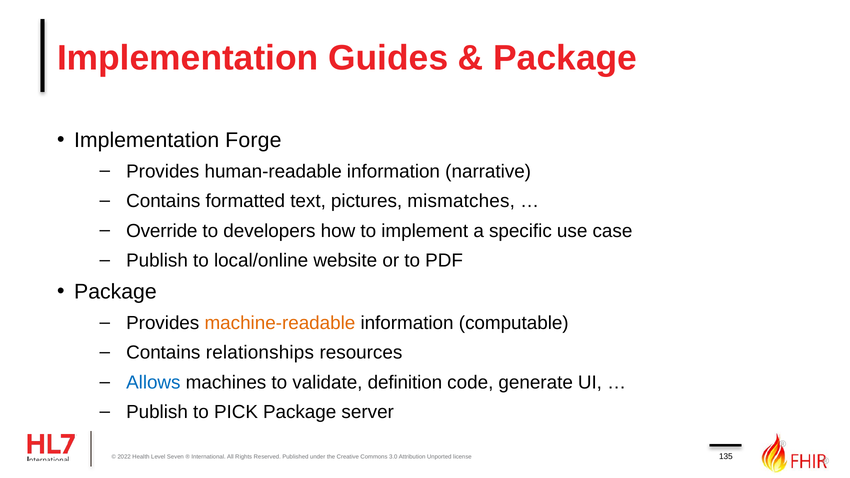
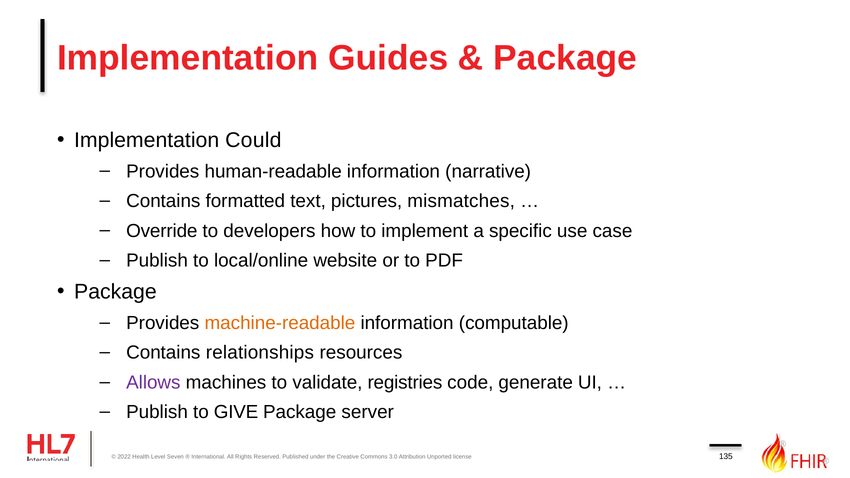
Forge: Forge -> Could
Allows colour: blue -> purple
definition: definition -> registries
PICK: PICK -> GIVE
